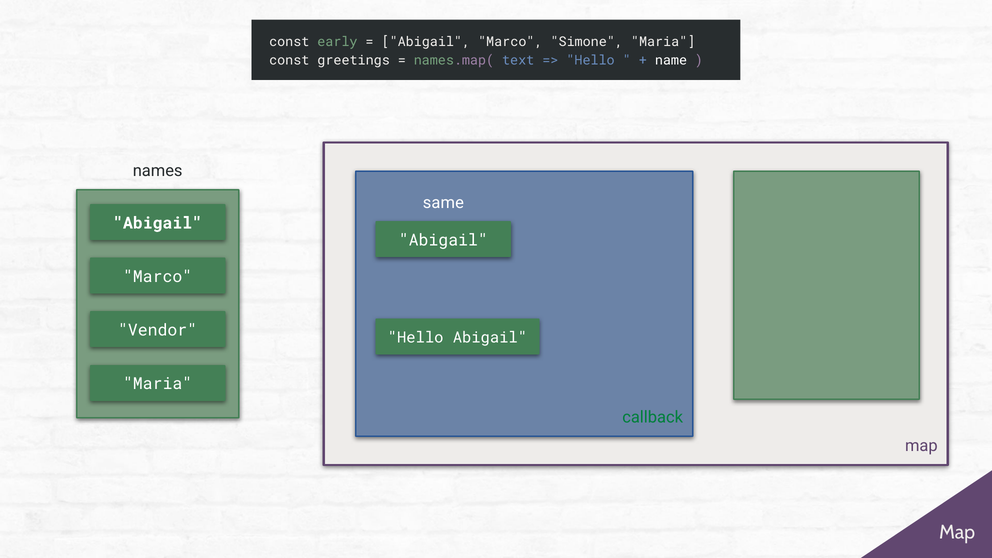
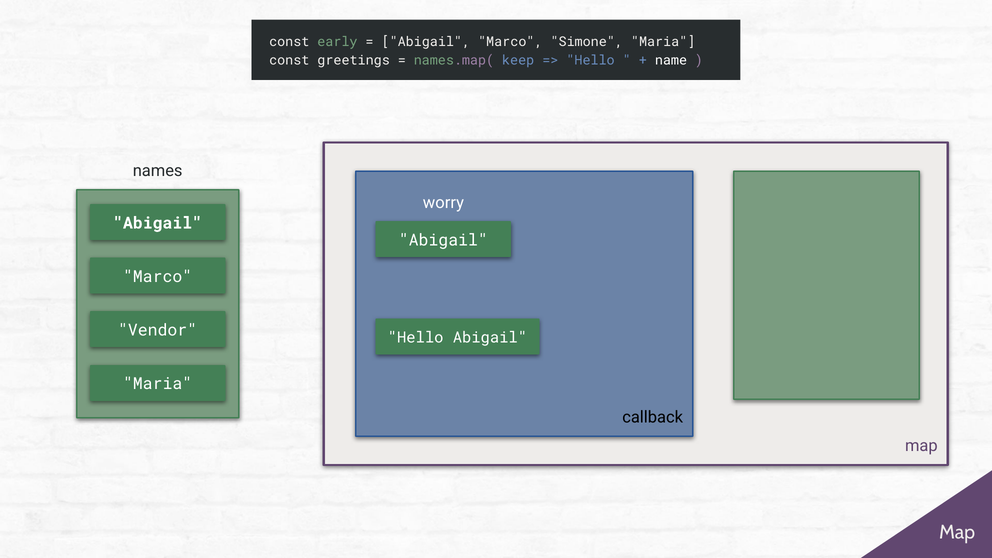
text: text -> keep
same: same -> worry
callback colour: green -> black
